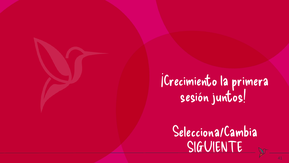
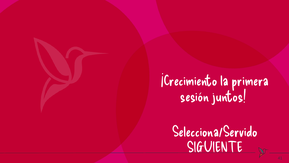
Selecciona/Cambia: Selecciona/Cambia -> Selecciona/Servido
